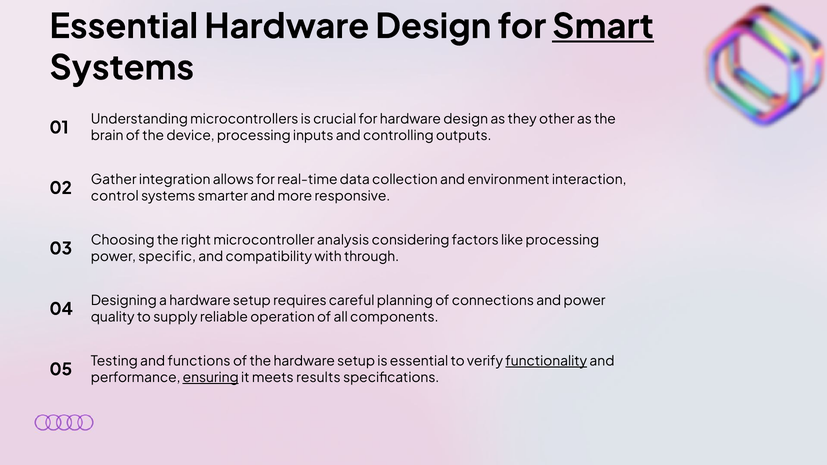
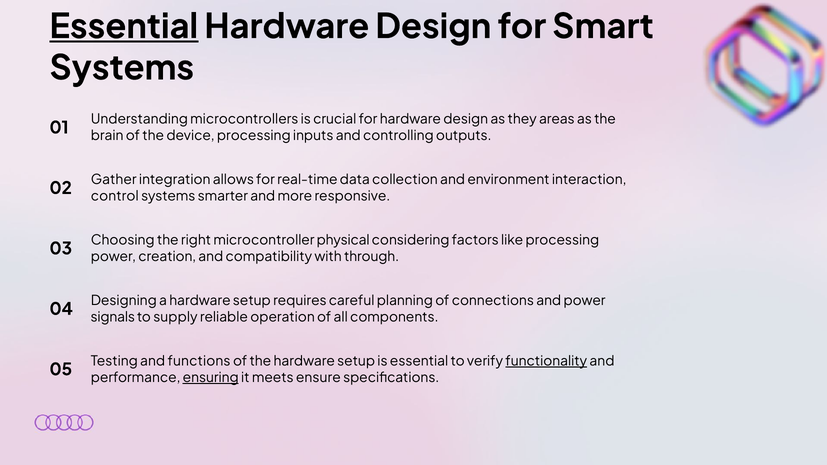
Essential at (124, 27) underline: none -> present
Smart underline: present -> none
other: other -> areas
analysis: analysis -> physical
specific: specific -> creation
quality: quality -> signals
results: results -> ensure
